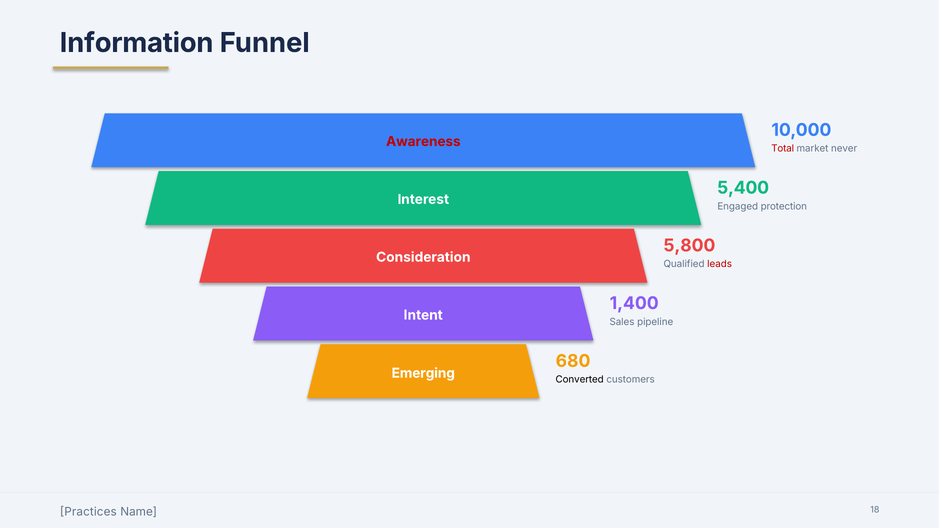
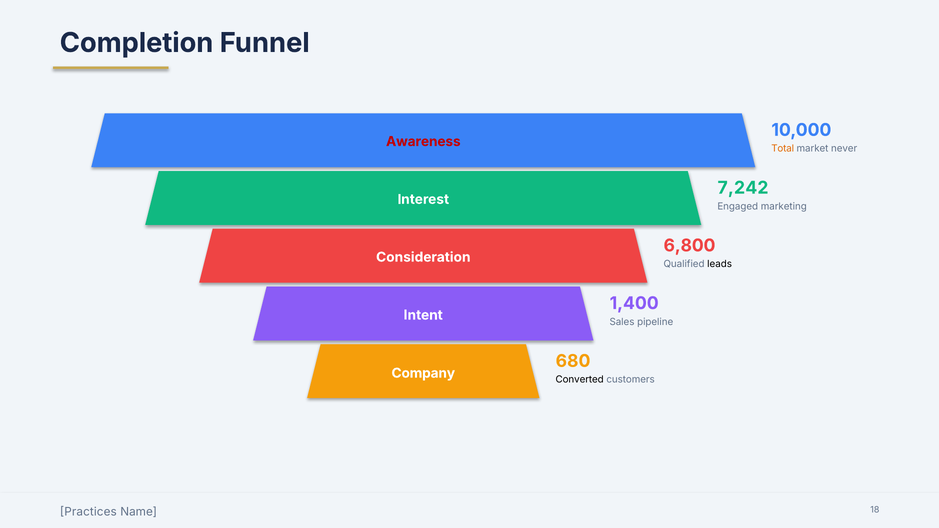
Information: Information -> Completion
Total colour: red -> orange
5,400: 5,400 -> 7,242
protection: protection -> marketing
5,800: 5,800 -> 6,800
leads colour: red -> black
Emerging: Emerging -> Company
